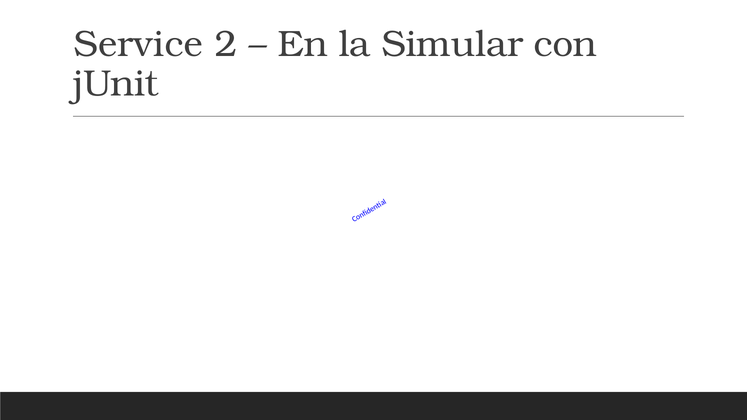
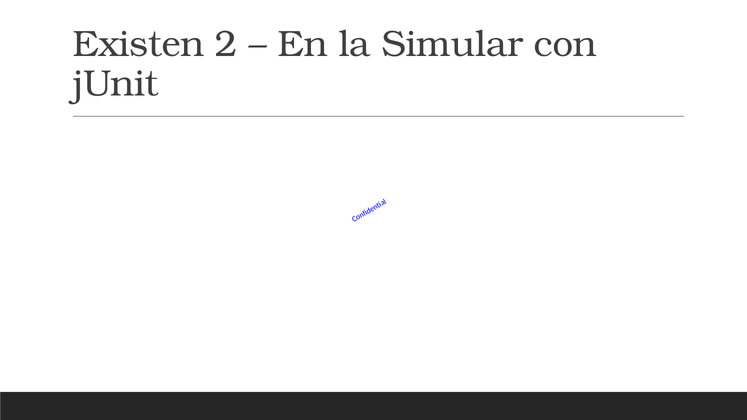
Service: Service -> Existen
